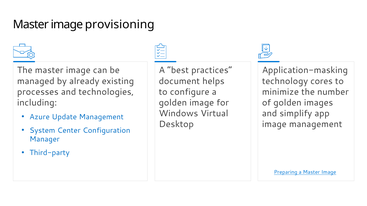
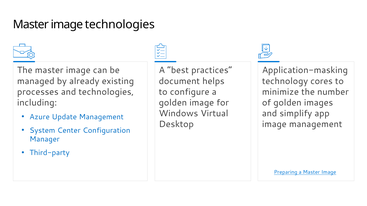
image provisioning: provisioning -> technologies
